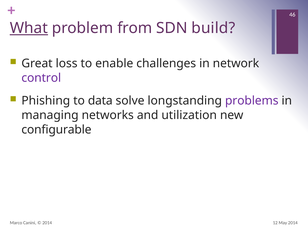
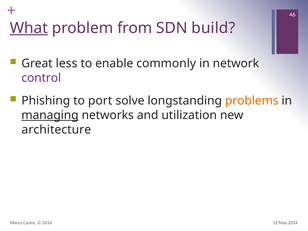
loss: loss -> less
challenges: challenges -> commonly
data: data -> port
problems colour: purple -> orange
managing underline: none -> present
configurable: configurable -> architecture
